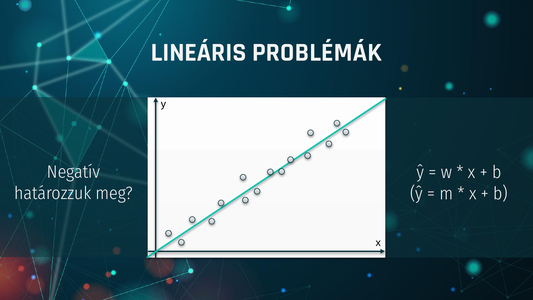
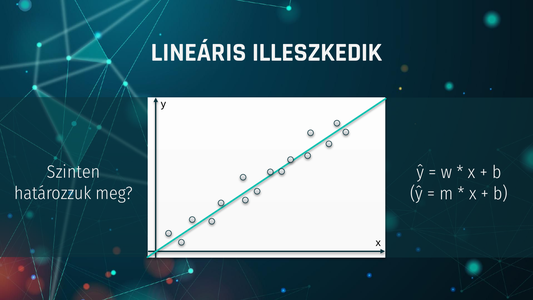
PROBLÉMÁK: PROBLÉMÁK -> ILLESZKEDIK
Negatív: Negatív -> Szinten
